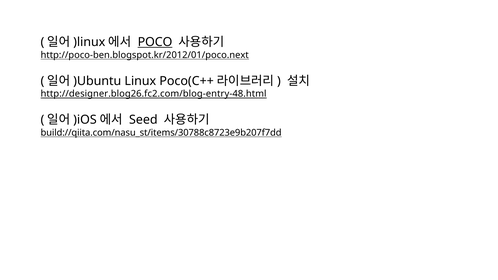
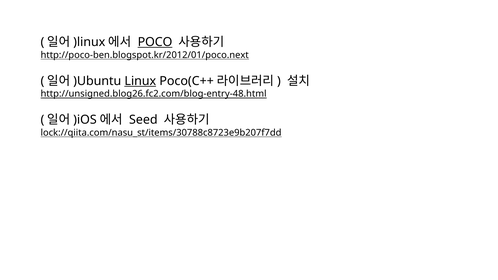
Linux underline: none -> present
http://designer.blog26.fc2.com/blog-entry-48.html: http://designer.blog26.fc2.com/blog-entry-48.html -> http://unsigned.blog26.fc2.com/blog-entry-48.html
build://qiita.com/nasu_st/items/30788c8723e9b207f7dd: build://qiita.com/nasu_st/items/30788c8723e9b207f7dd -> lock://qiita.com/nasu_st/items/30788c8723e9b207f7dd
